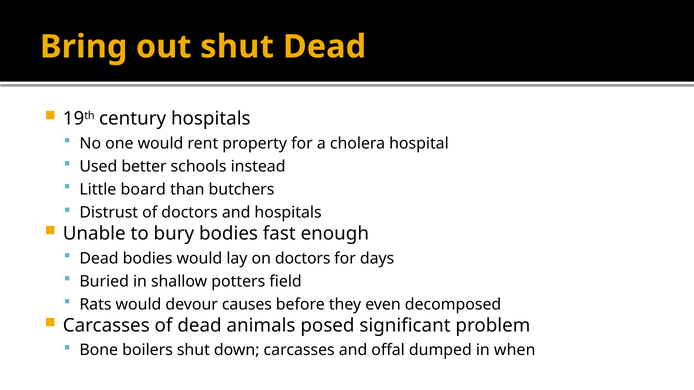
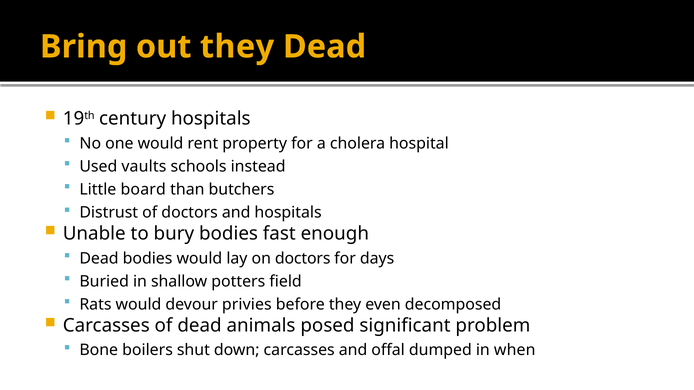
out shut: shut -> they
better: better -> vaults
causes: causes -> privies
